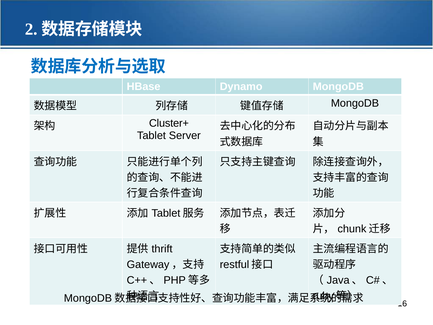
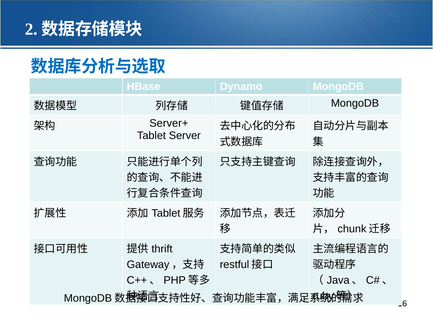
Cluster+: Cluster+ -> Server+
